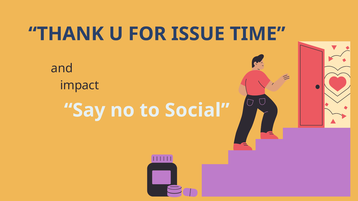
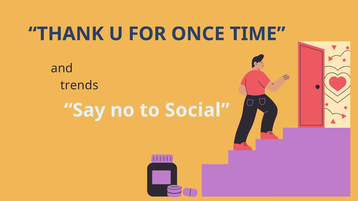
ISSUE: ISSUE -> ONCE
impact: impact -> trends
